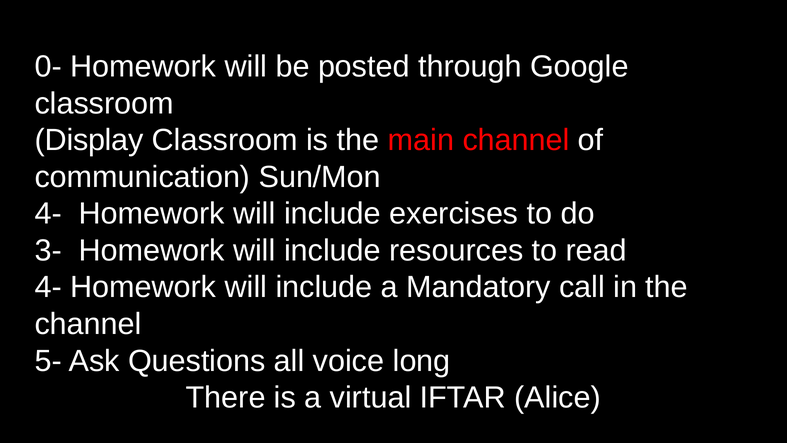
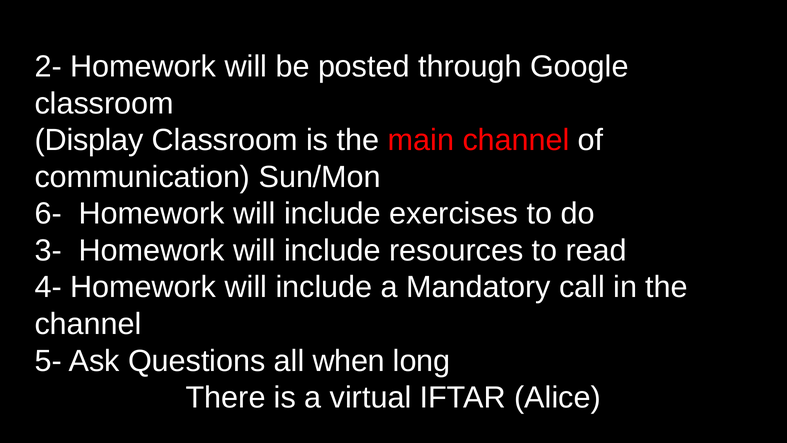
0-: 0- -> 2-
4- at (48, 214): 4- -> 6-
voice: voice -> when
